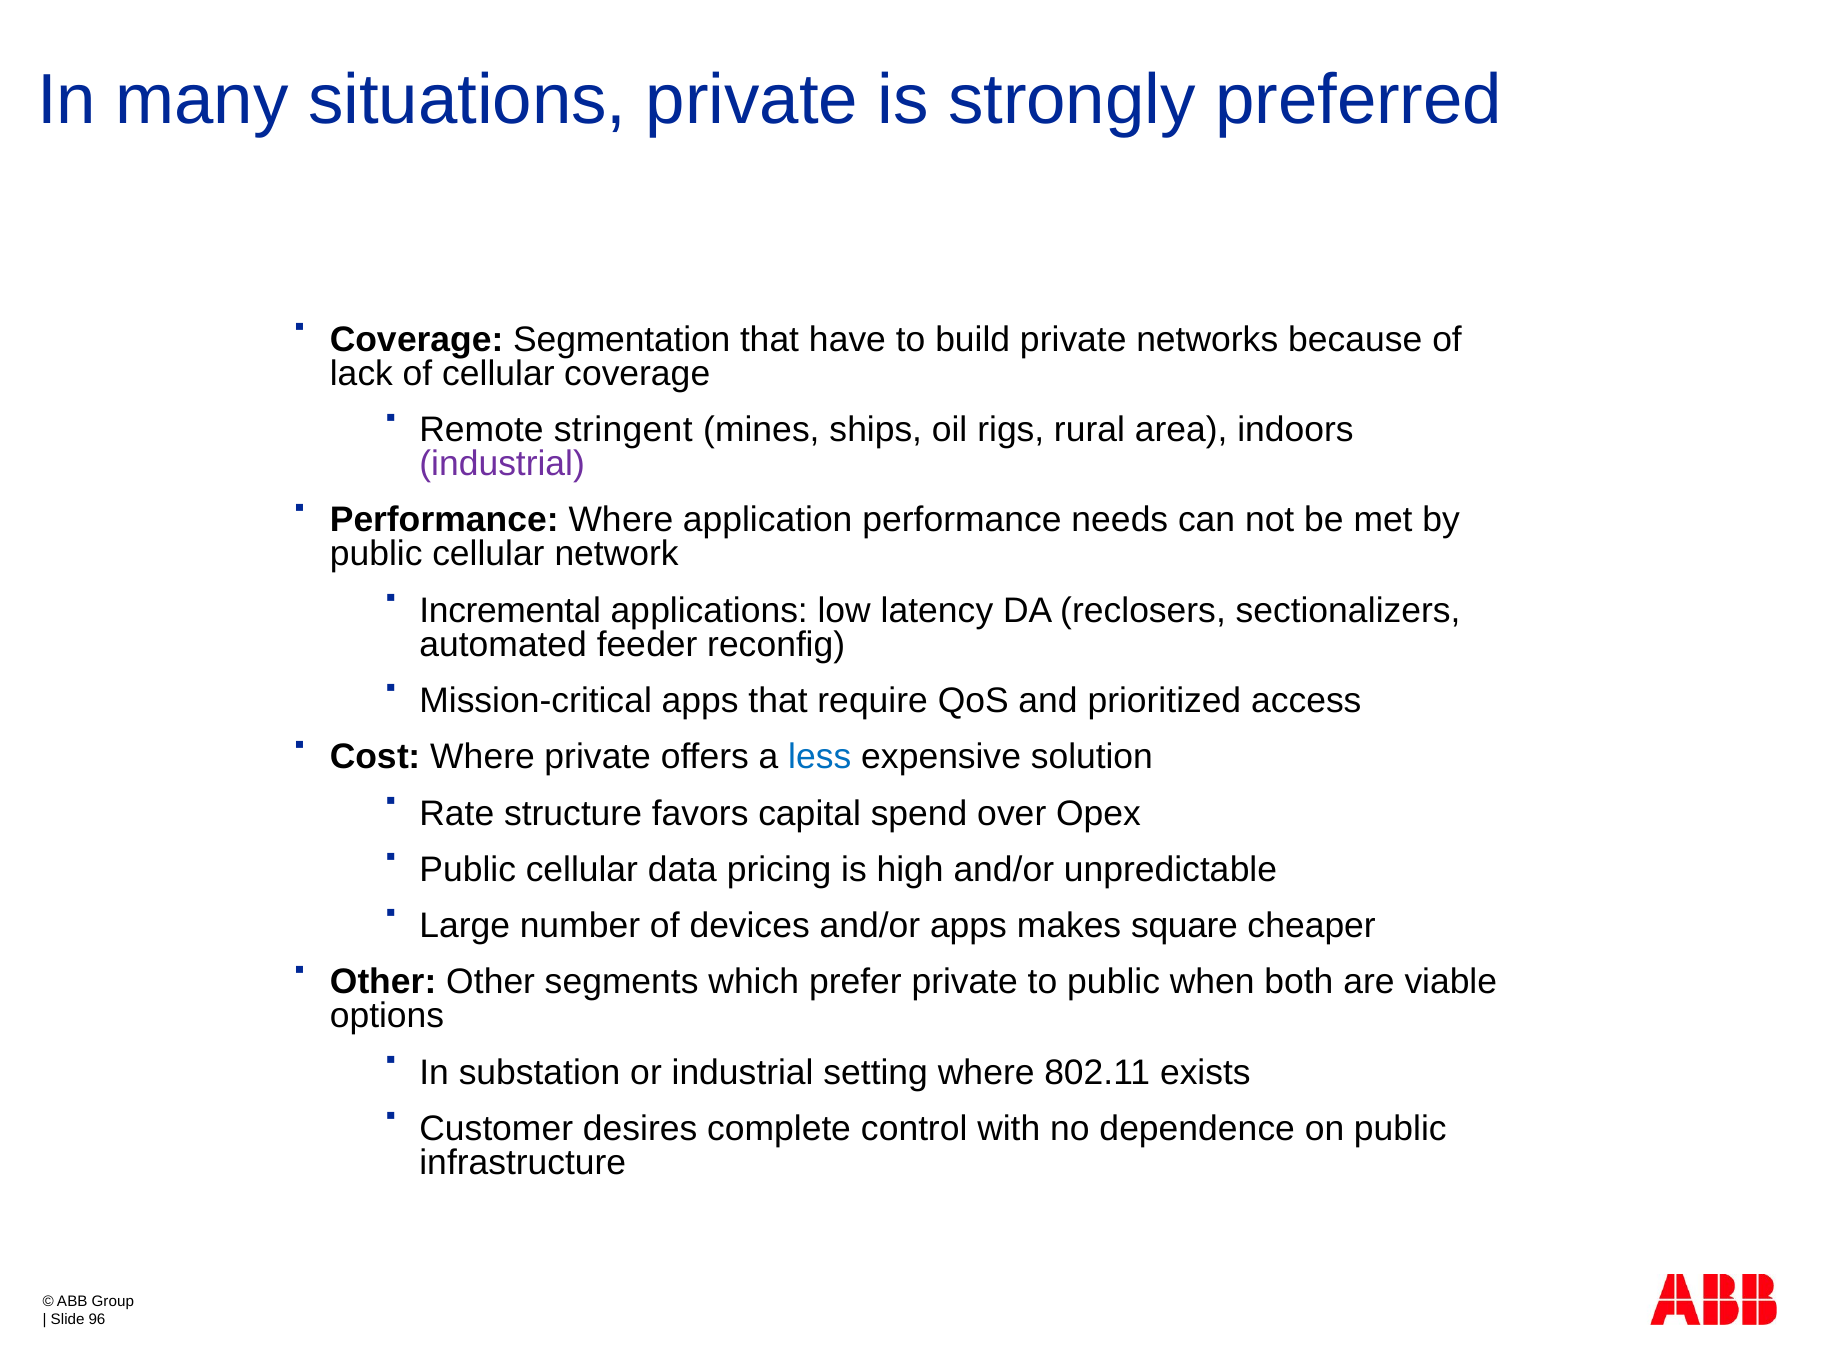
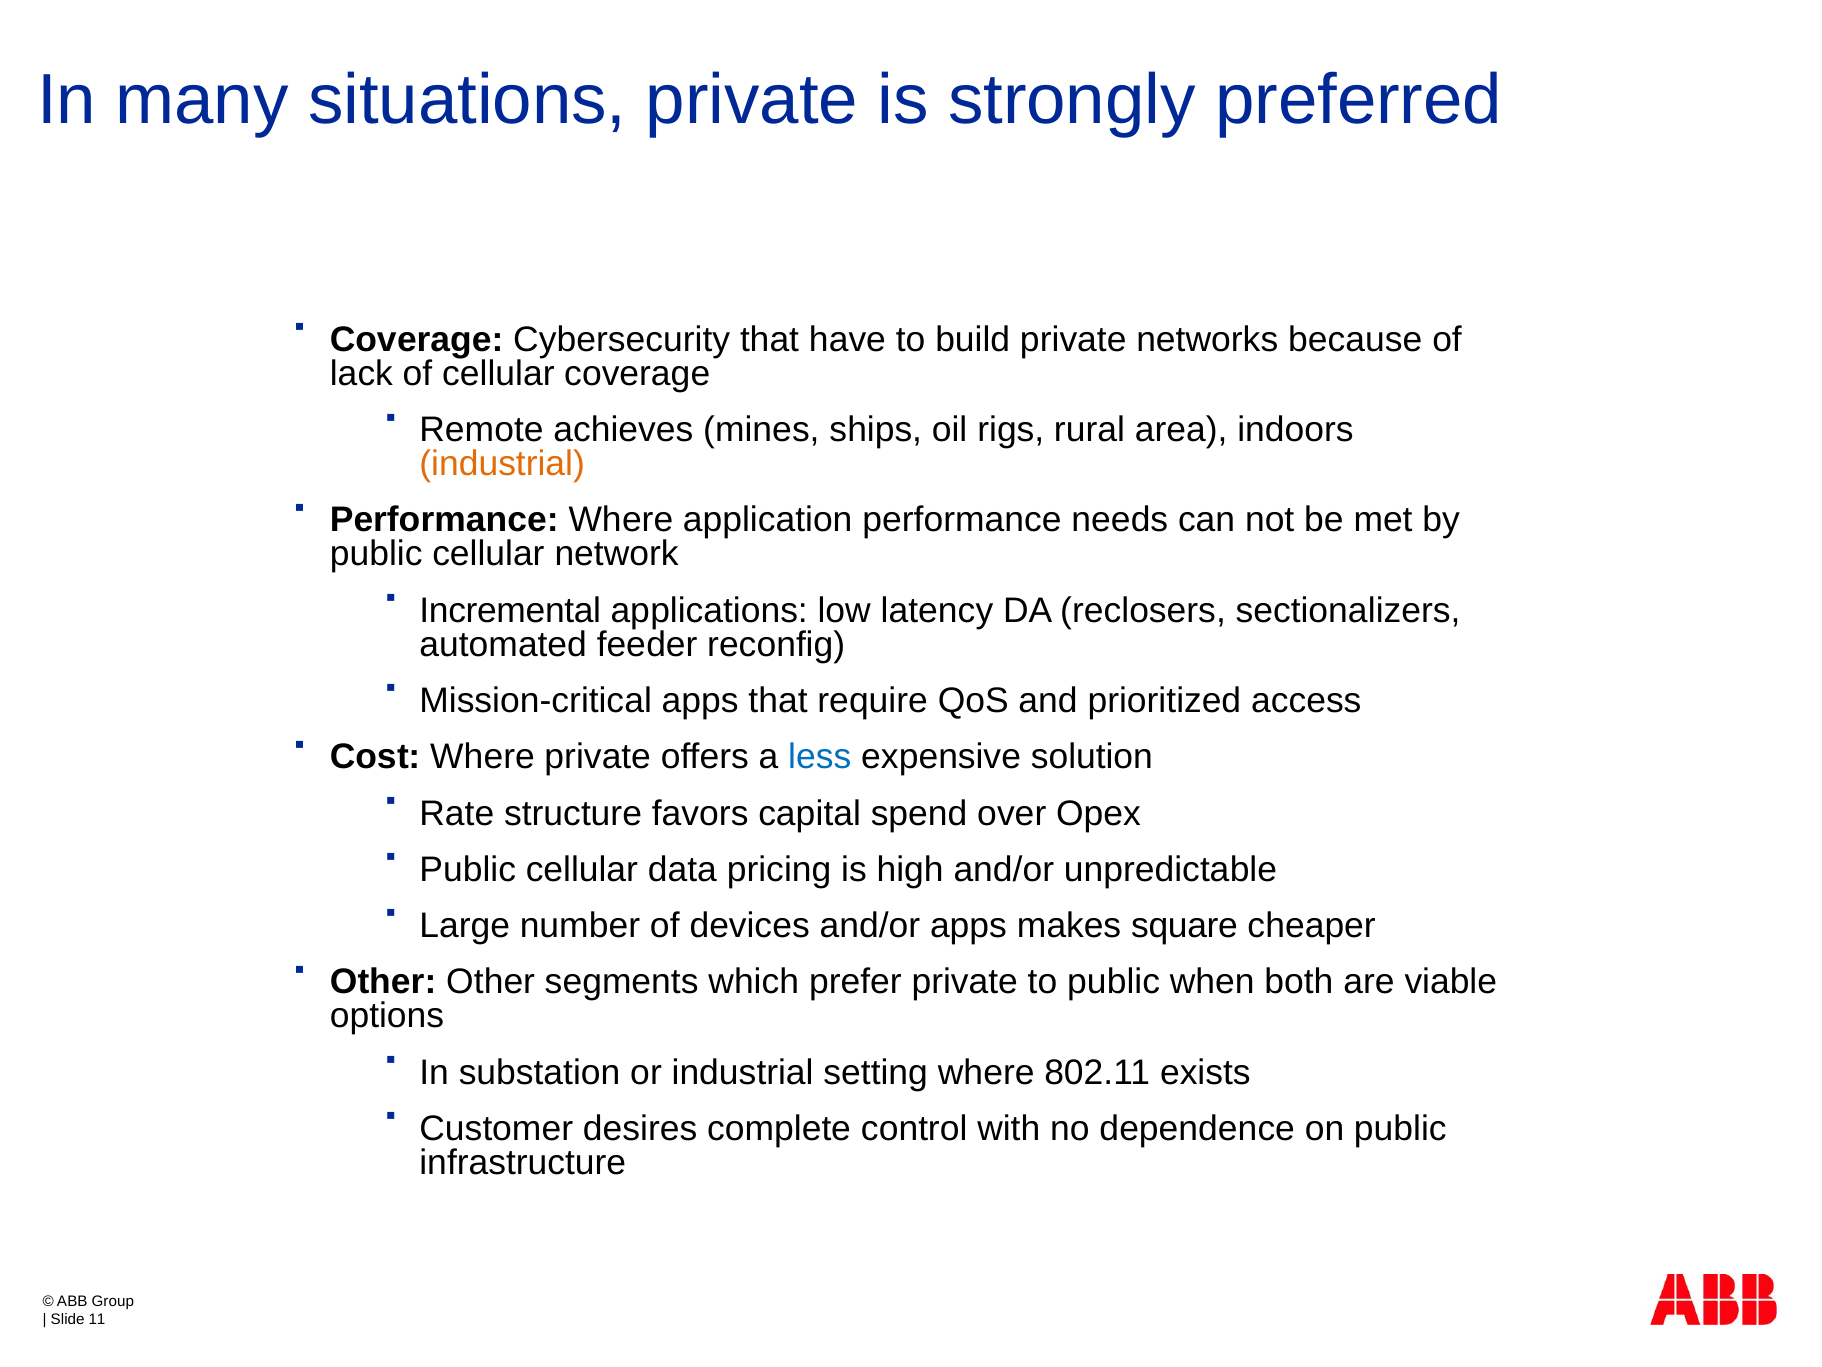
Segmentation: Segmentation -> Cybersecurity
stringent: stringent -> achieves
industrial at (502, 464) colour: purple -> orange
96: 96 -> 11
